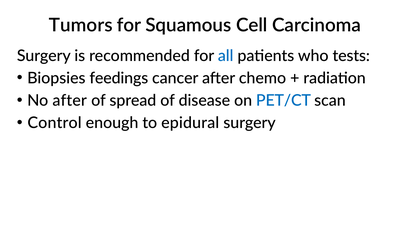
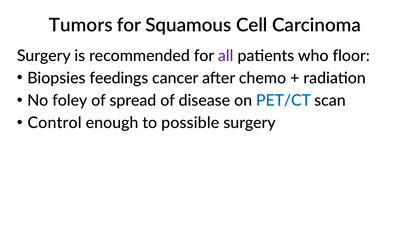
all colour: blue -> purple
tests: tests -> floor
No after: after -> foley
epidural: epidural -> possible
